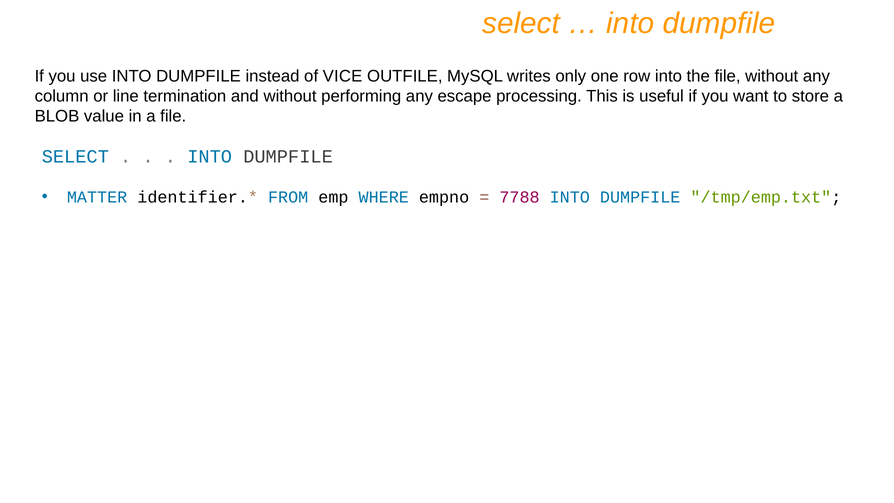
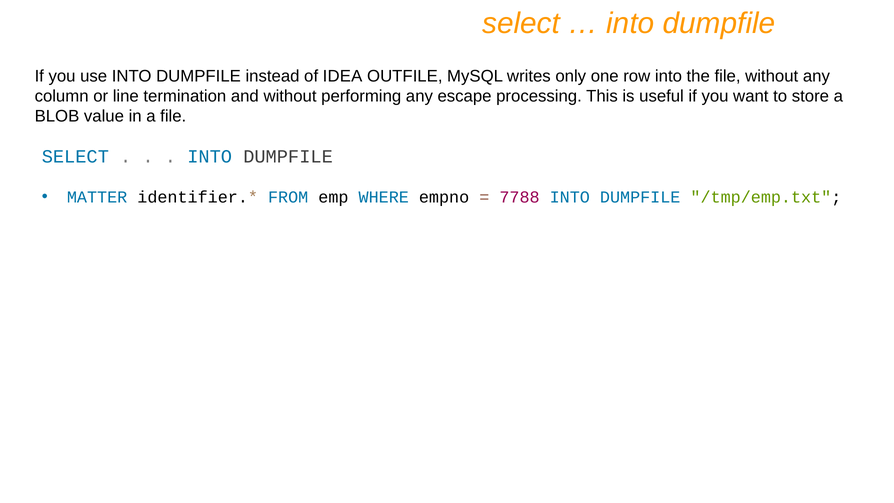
VICE: VICE -> IDEA
